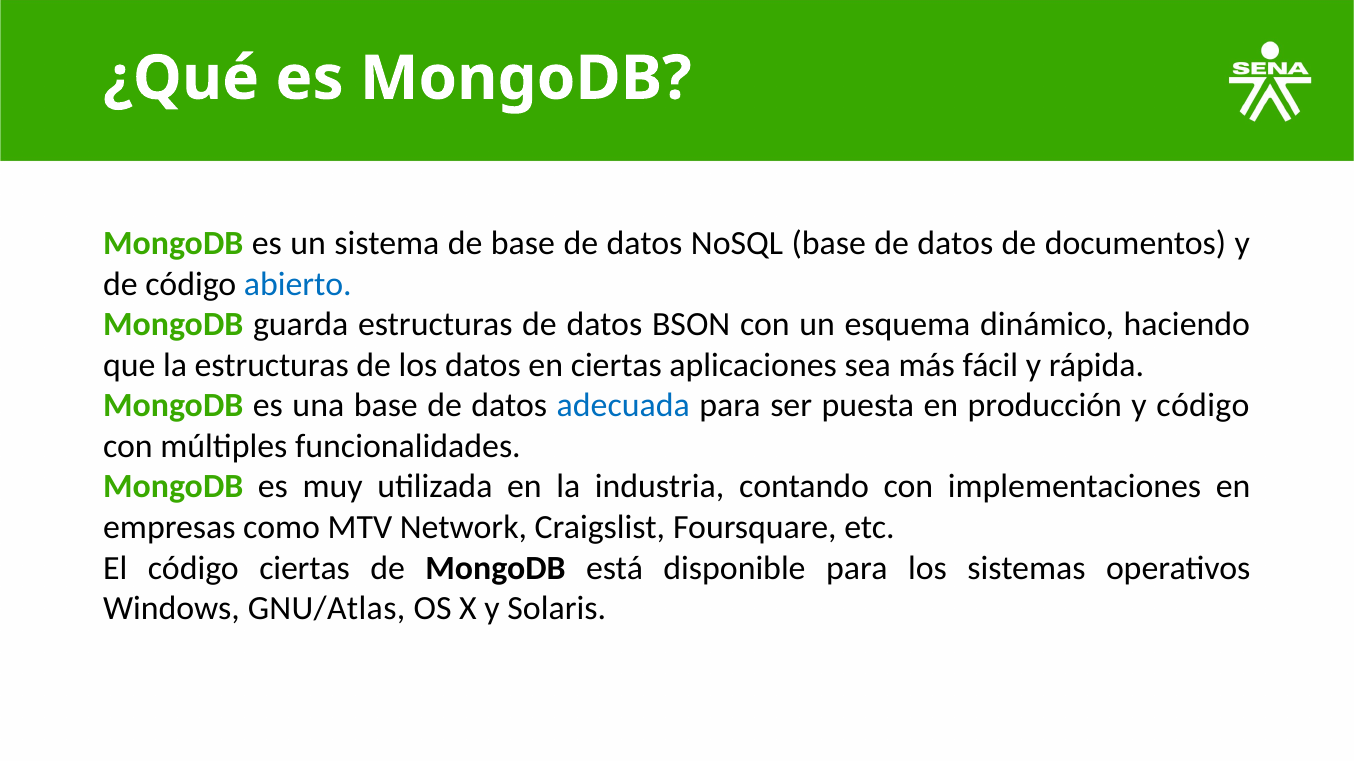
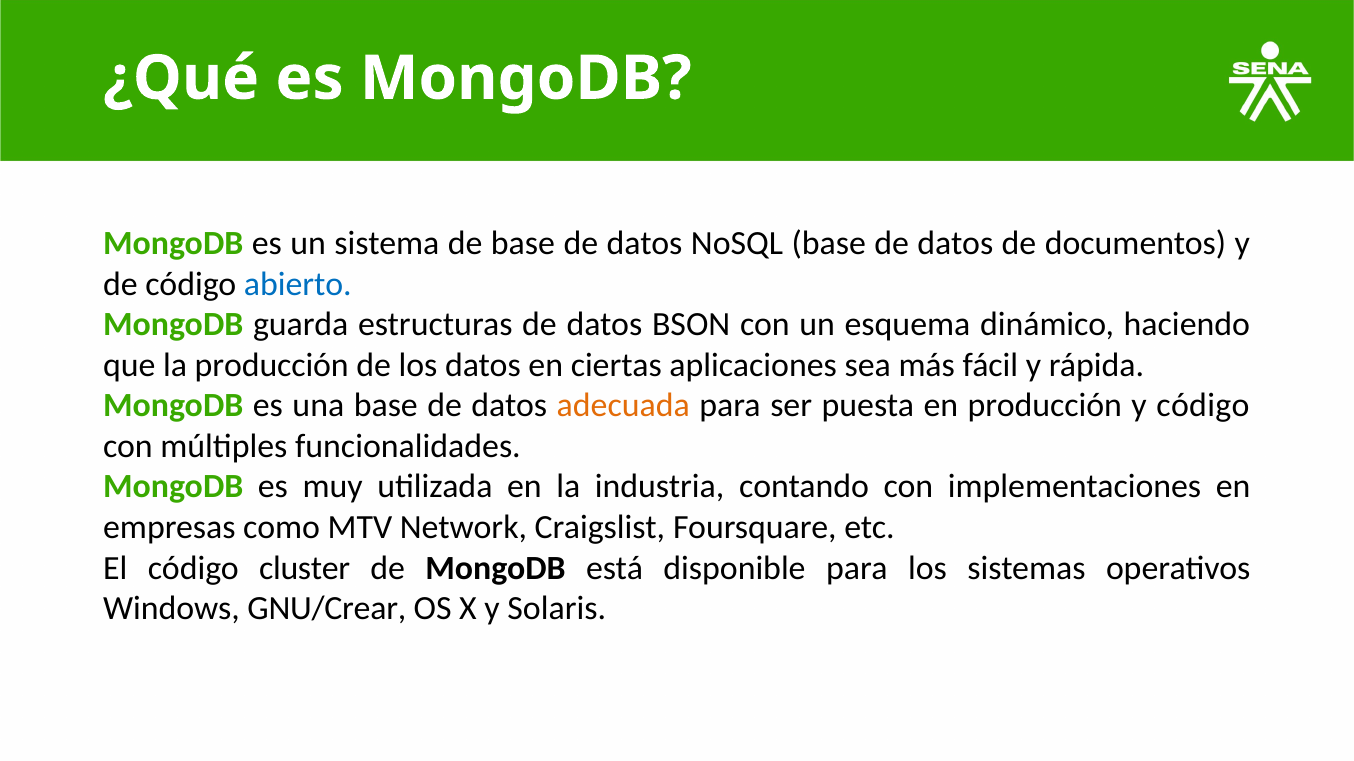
la estructuras: estructuras -> producción
adecuada colour: blue -> orange
código ciertas: ciertas -> cluster
GNU/Atlas: GNU/Atlas -> GNU/Crear
